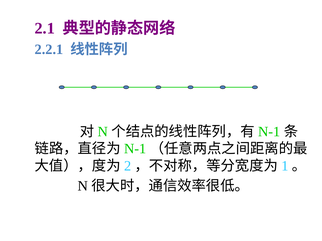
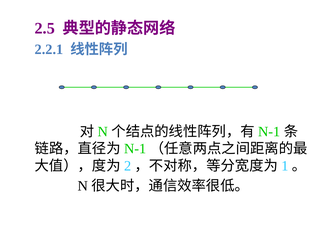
2.1: 2.1 -> 2.5
